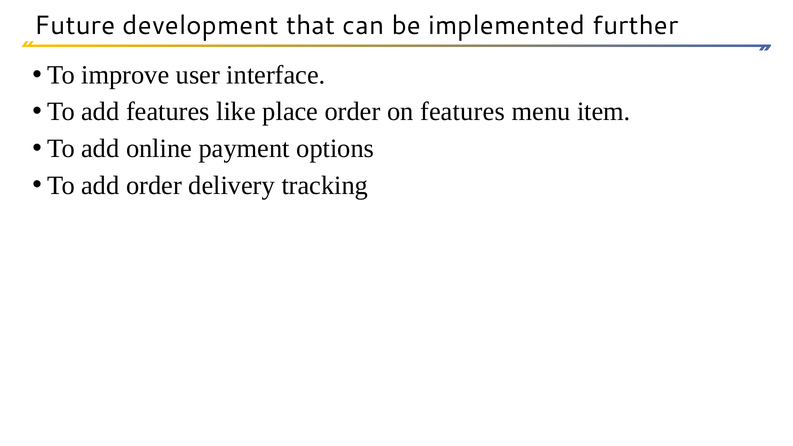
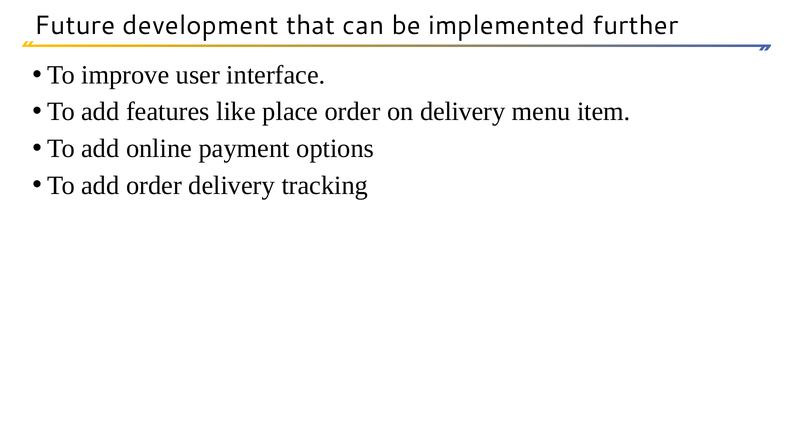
on features: features -> delivery
